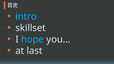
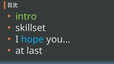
intro colour: light blue -> light green
